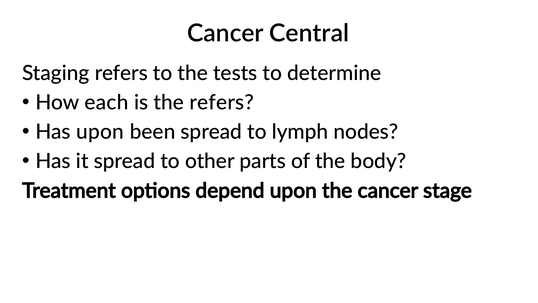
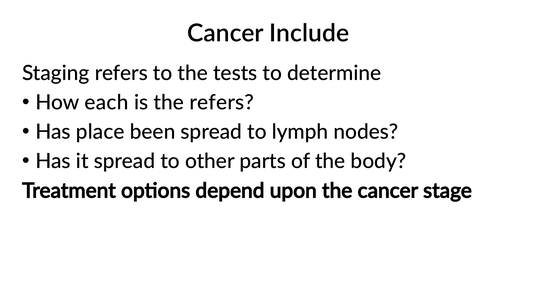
Central: Central -> Include
Has upon: upon -> place
